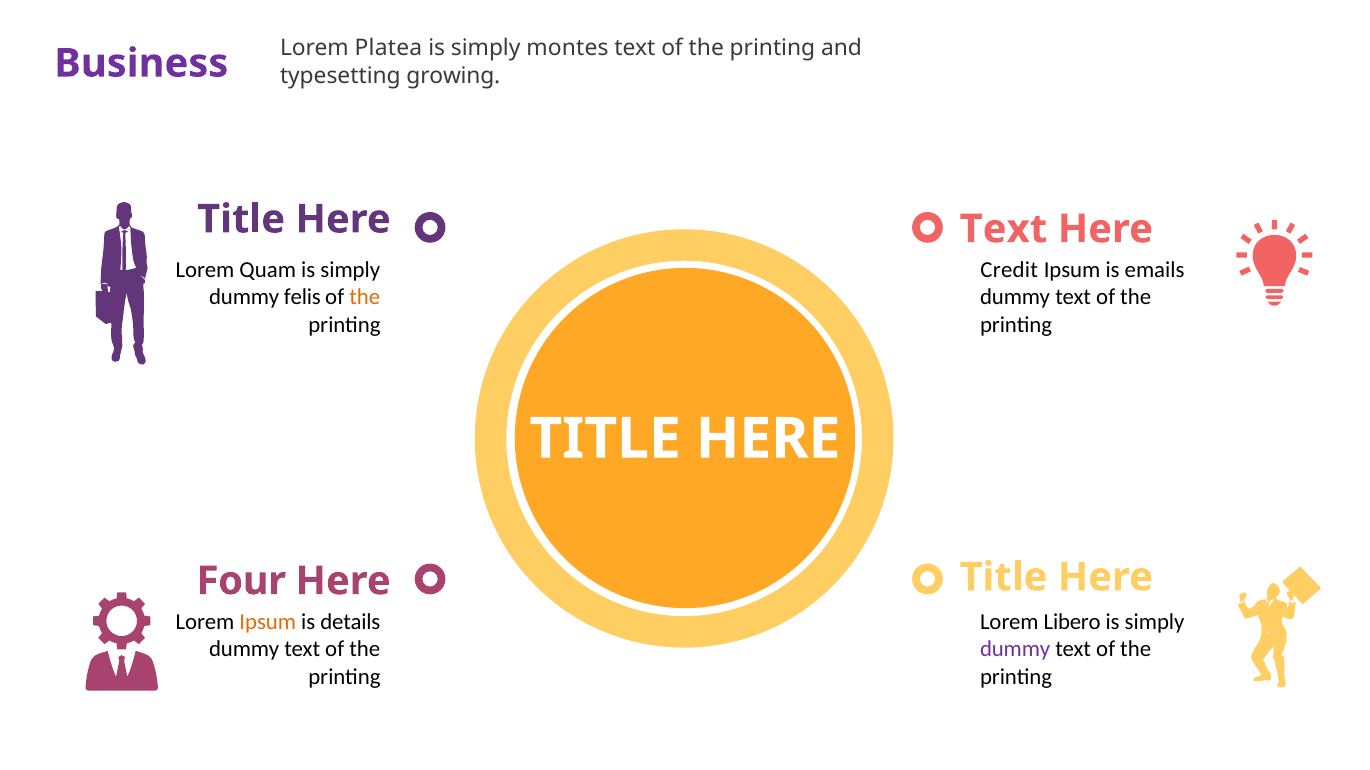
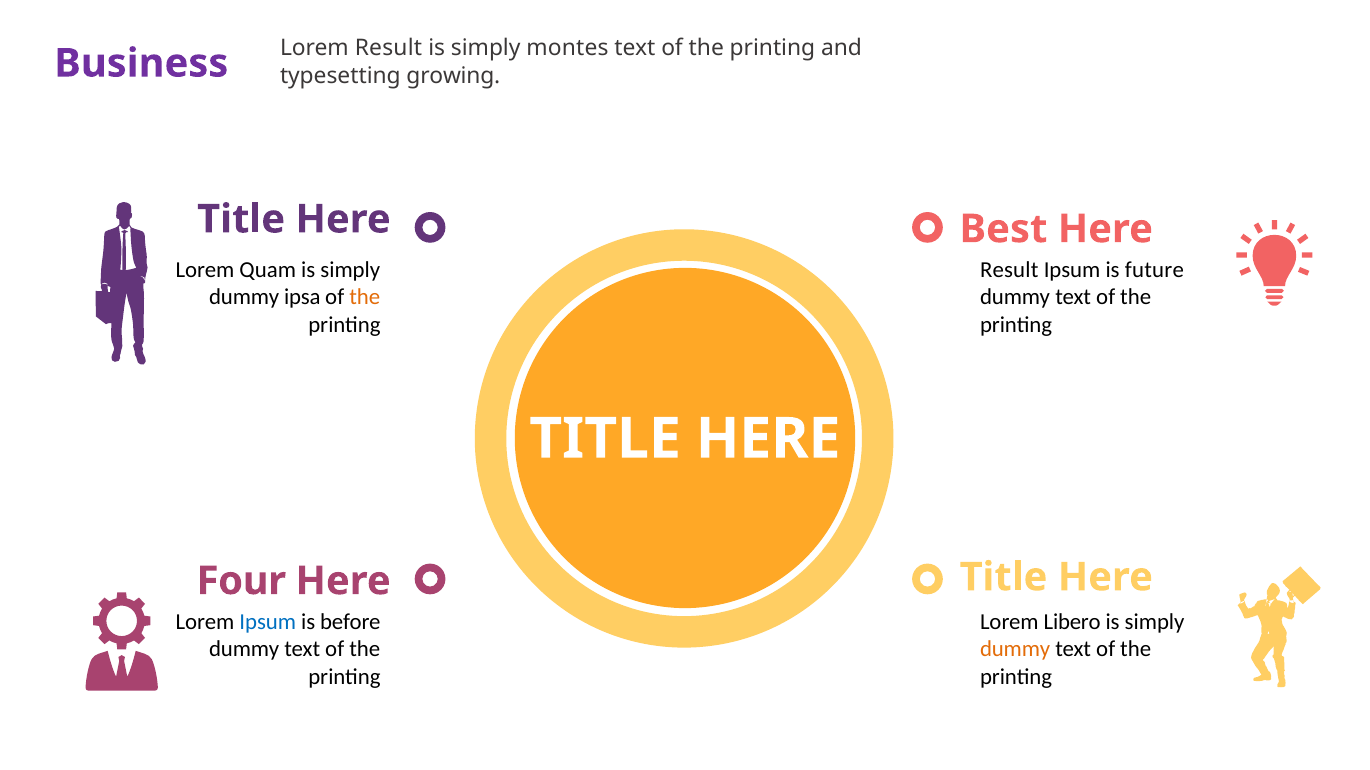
Lorem Platea: Platea -> Result
Text at (1003, 229): Text -> Best
Credit at (1009, 270): Credit -> Result
emails: emails -> future
felis: felis -> ipsa
Ipsum at (268, 622) colour: orange -> blue
details: details -> before
dummy at (1015, 650) colour: purple -> orange
